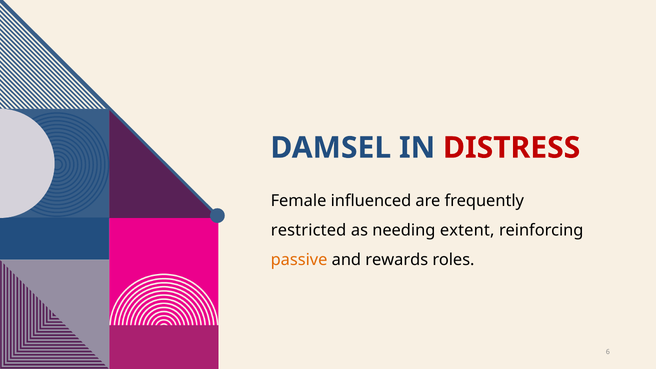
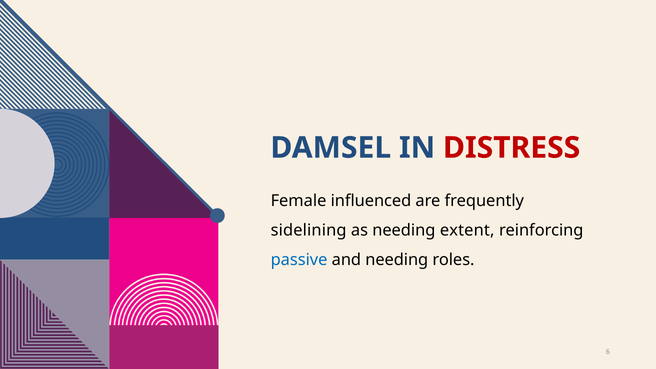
restricted: restricted -> sidelining
passive colour: orange -> blue
and rewards: rewards -> needing
